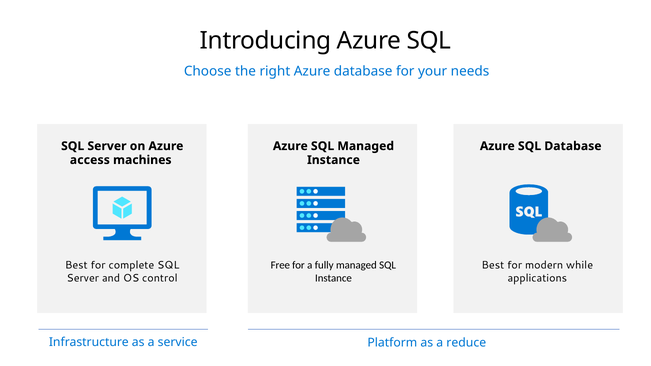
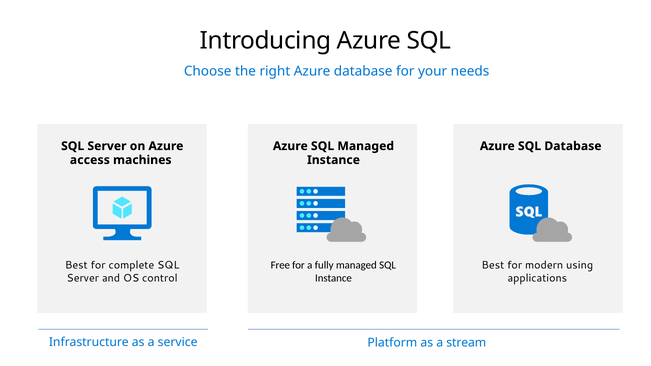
while: while -> using
reduce: reduce -> stream
